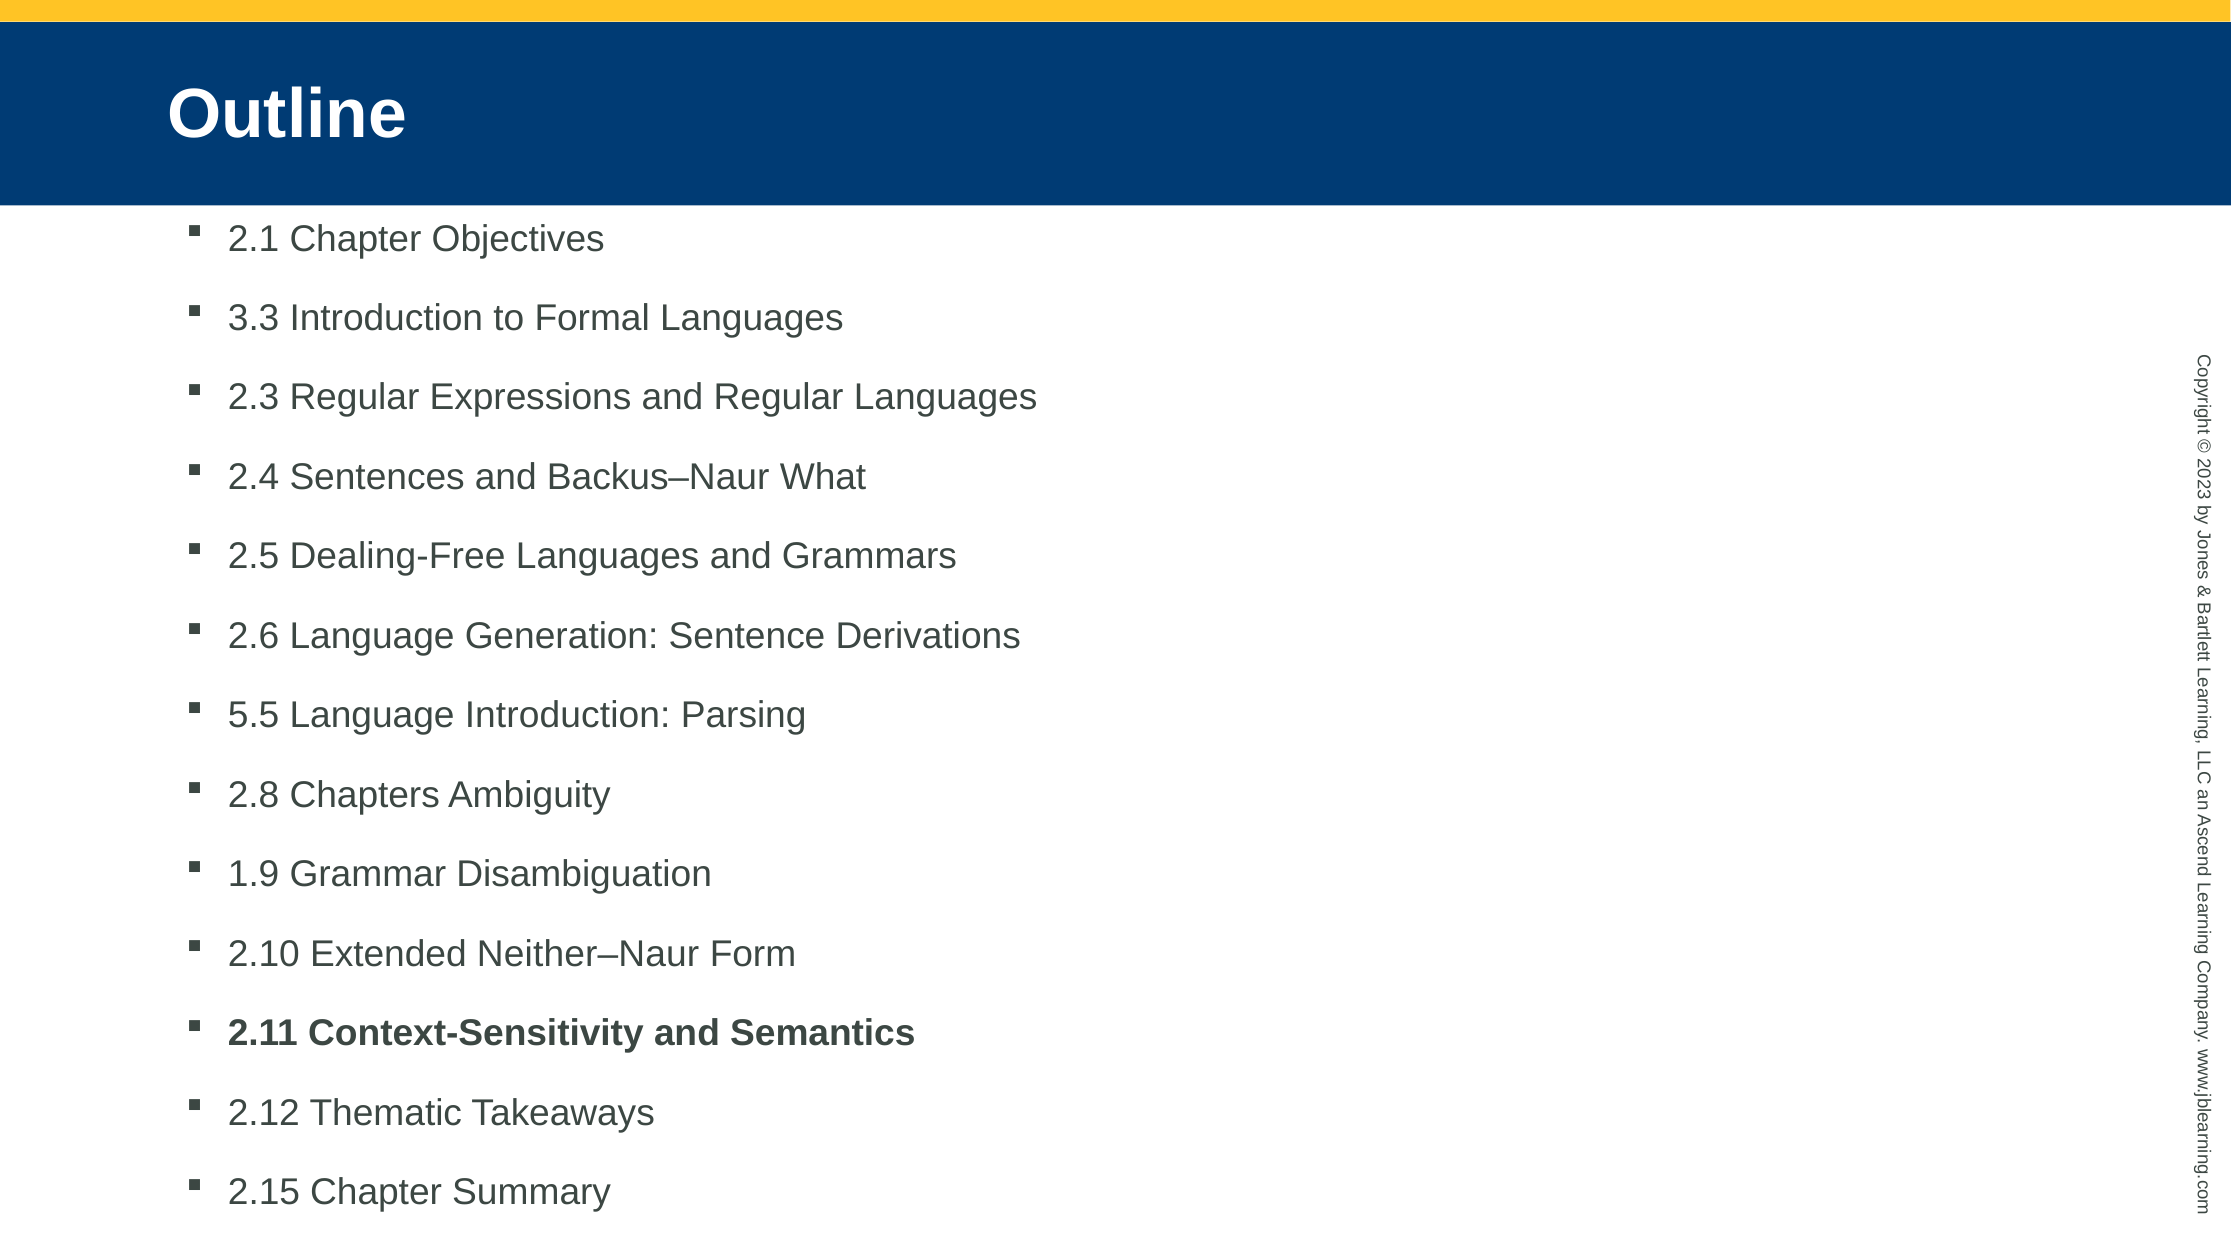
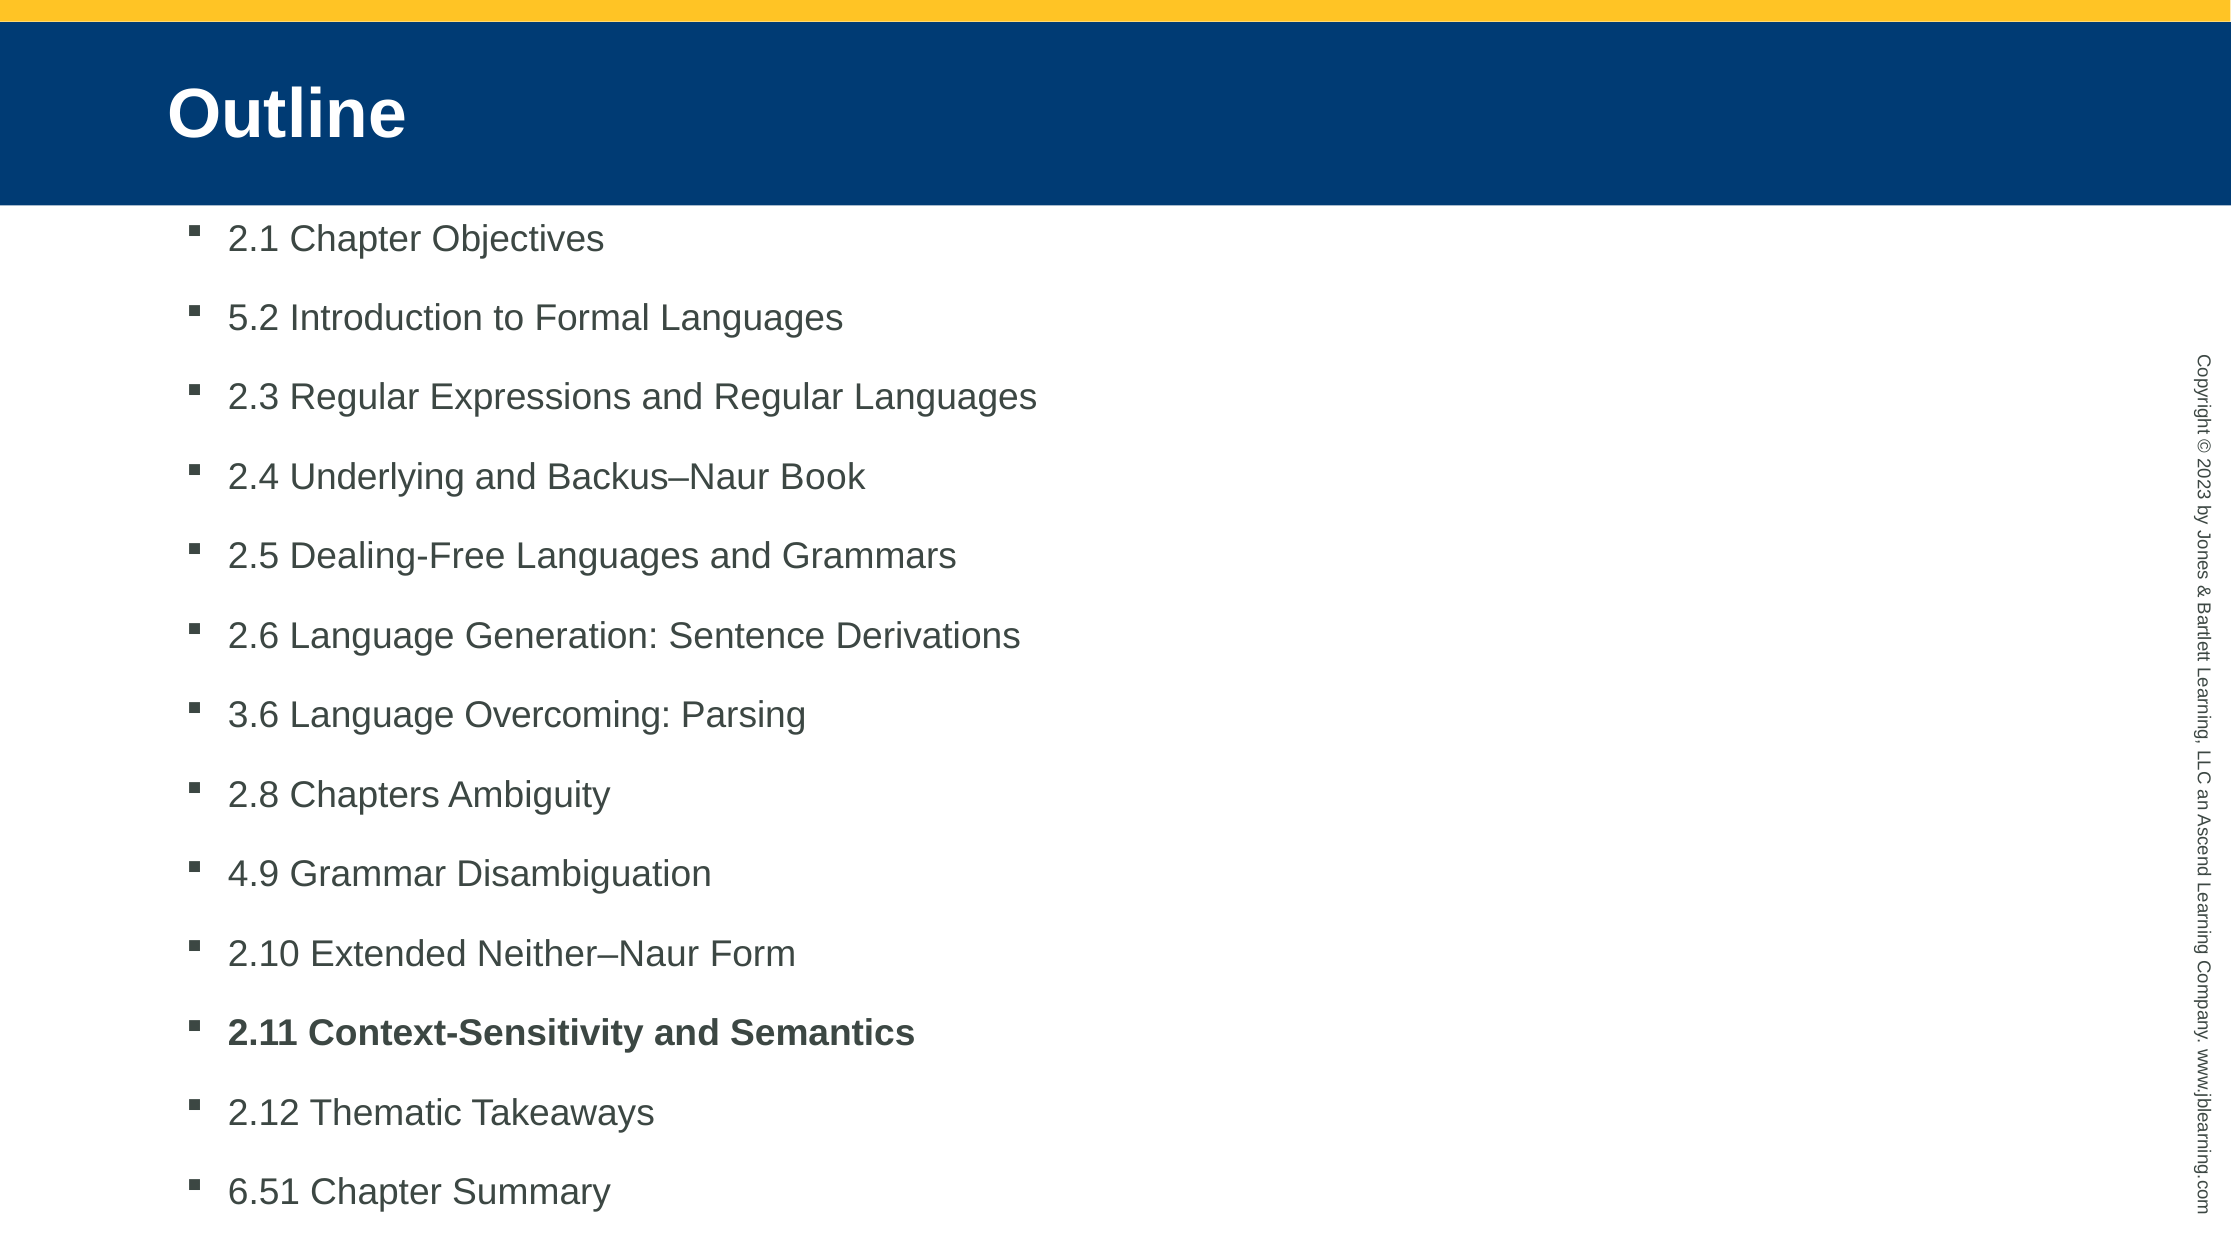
3.3: 3.3 -> 5.2
Sentences: Sentences -> Underlying
What: What -> Book
5.5: 5.5 -> 3.6
Language Introduction: Introduction -> Overcoming
1.9: 1.9 -> 4.9
2.15: 2.15 -> 6.51
